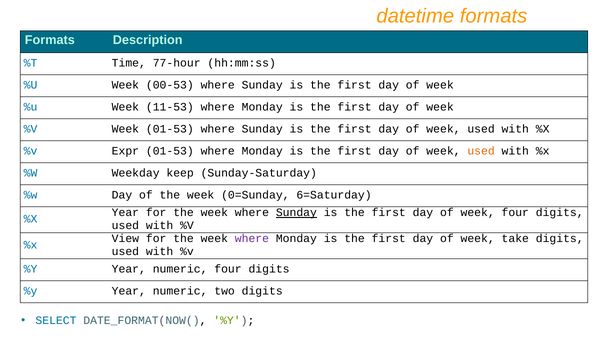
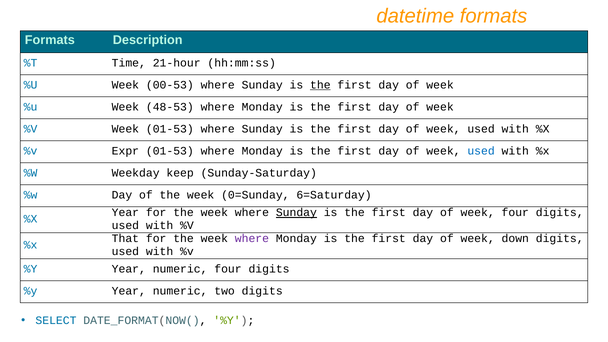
77-hour: 77-hour -> 21-hour
the at (320, 85) underline: none -> present
11-53: 11-53 -> 48-53
used at (481, 151) colour: orange -> blue
View: View -> That
take: take -> down
